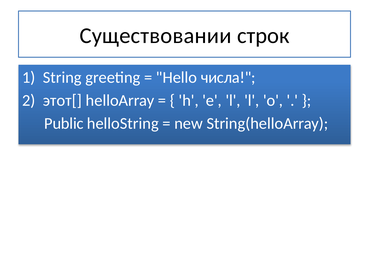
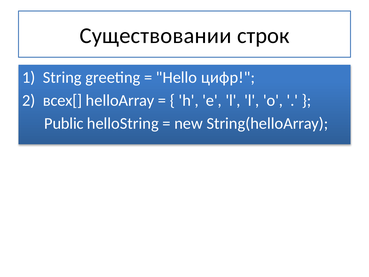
числа: числа -> цифр
этот[: этот[ -> всех[
